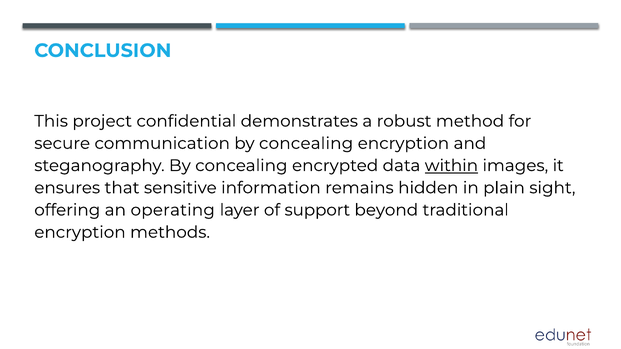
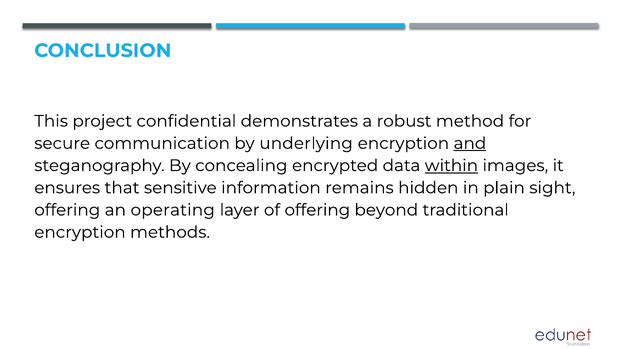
communication by concealing: concealing -> underlying
and underline: none -> present
of support: support -> offering
